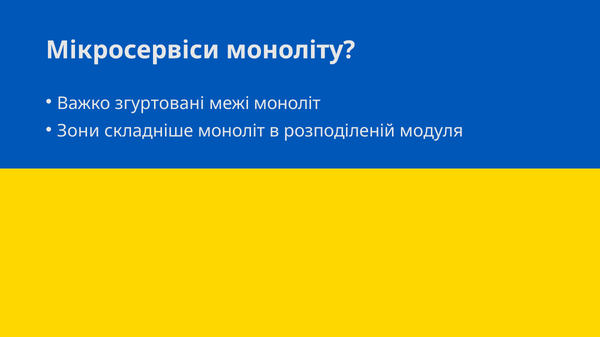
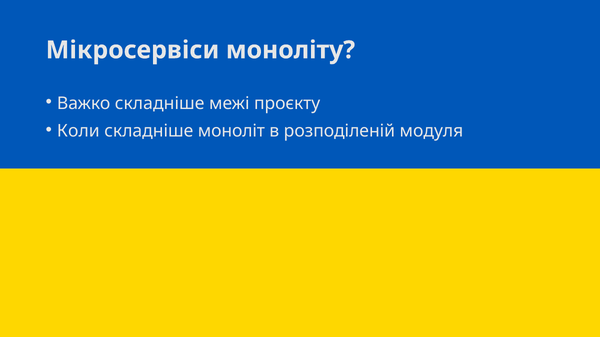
Важко згуртовані: згуртовані -> складніше
межі моноліт: моноліт -> проєкту
Зони: Зони -> Коли
